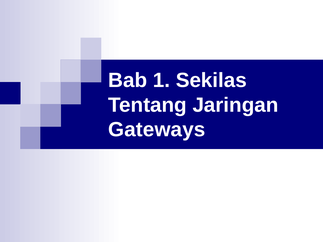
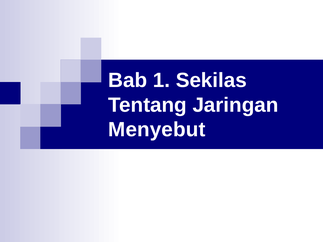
Gateways: Gateways -> Menyebut
